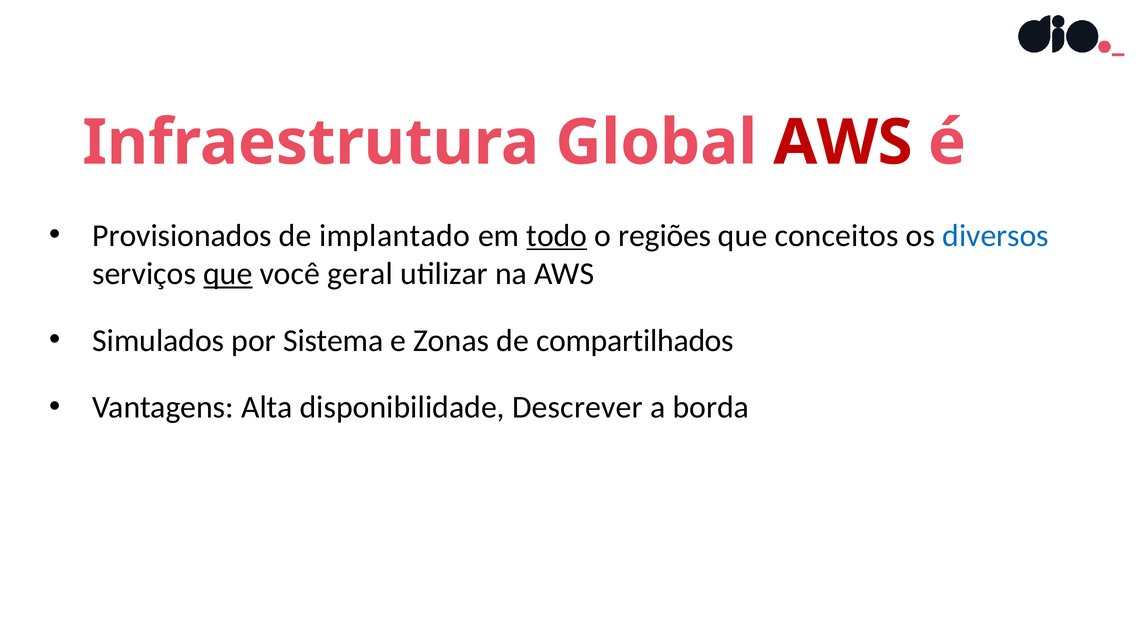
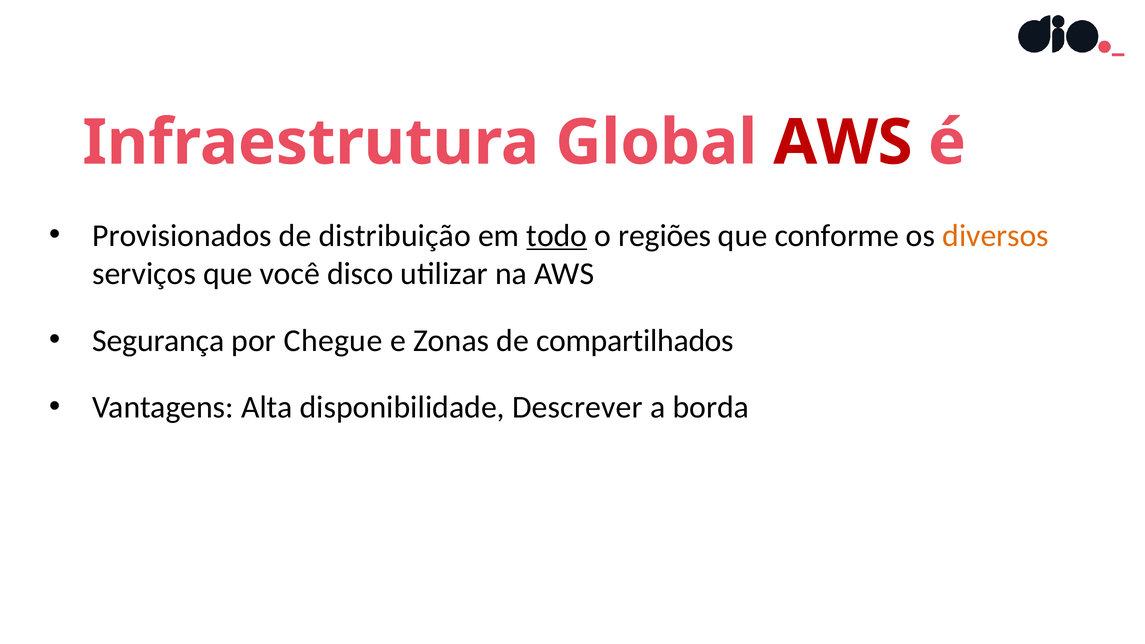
implantado: implantado -> distribuição
conceitos: conceitos -> conforme
diversos colour: blue -> orange
que at (228, 274) underline: present -> none
geral: geral -> disco
Simulados: Simulados -> Segurança
Sistema: Sistema -> Chegue
